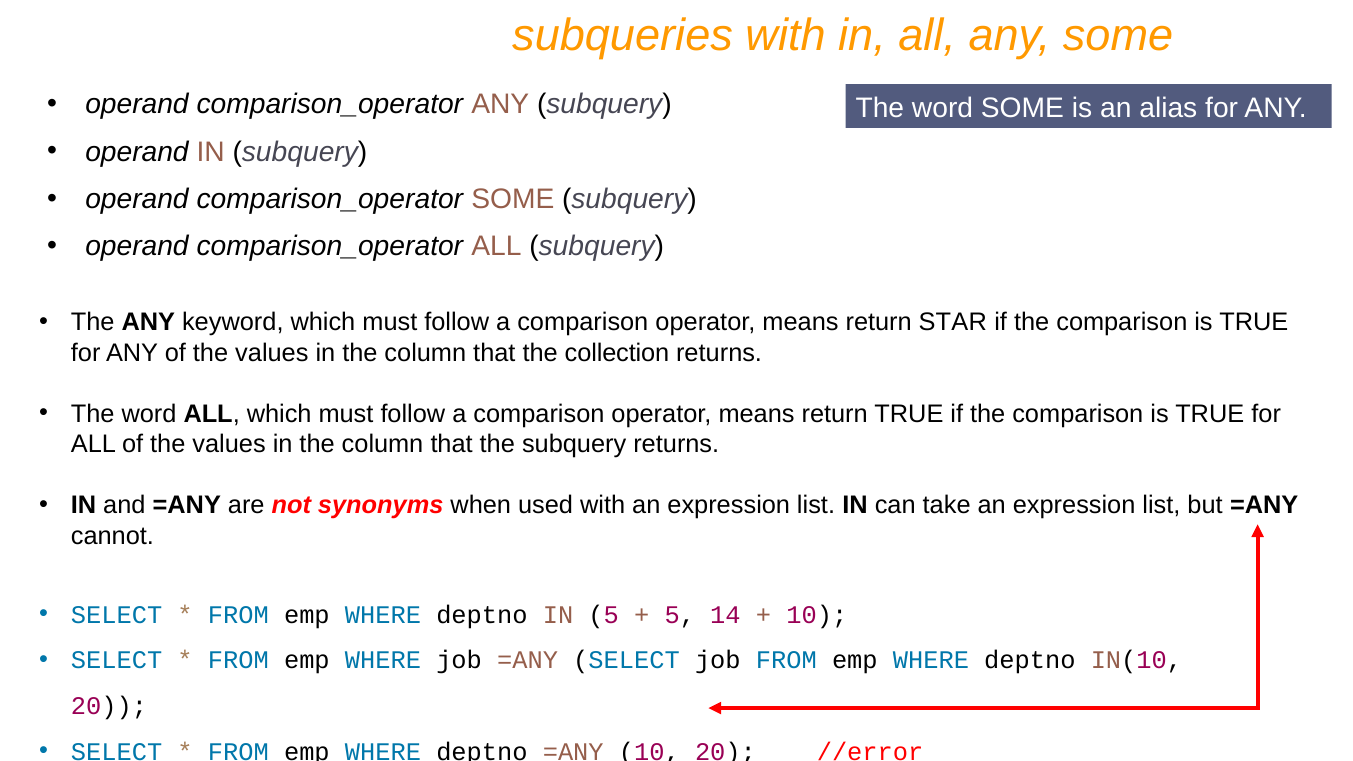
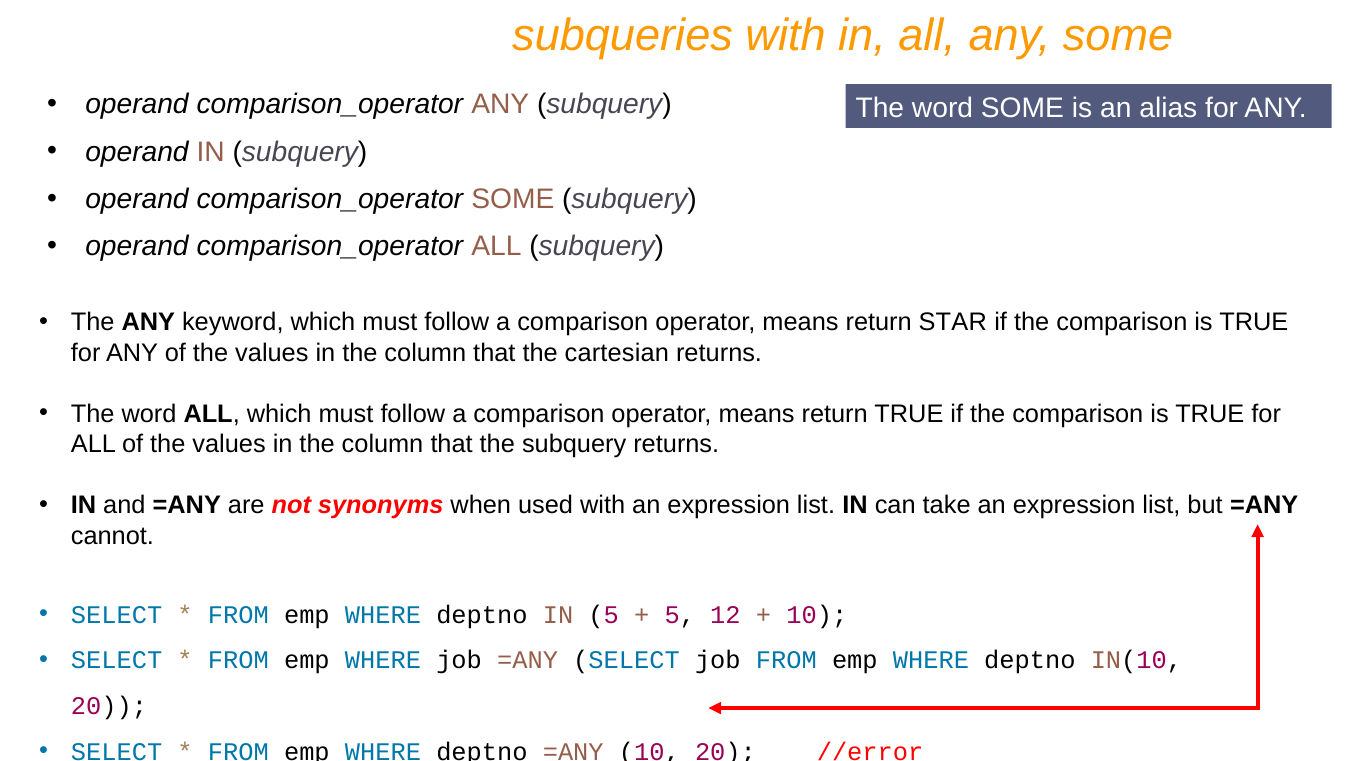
collection: collection -> cartesian
14: 14 -> 12
